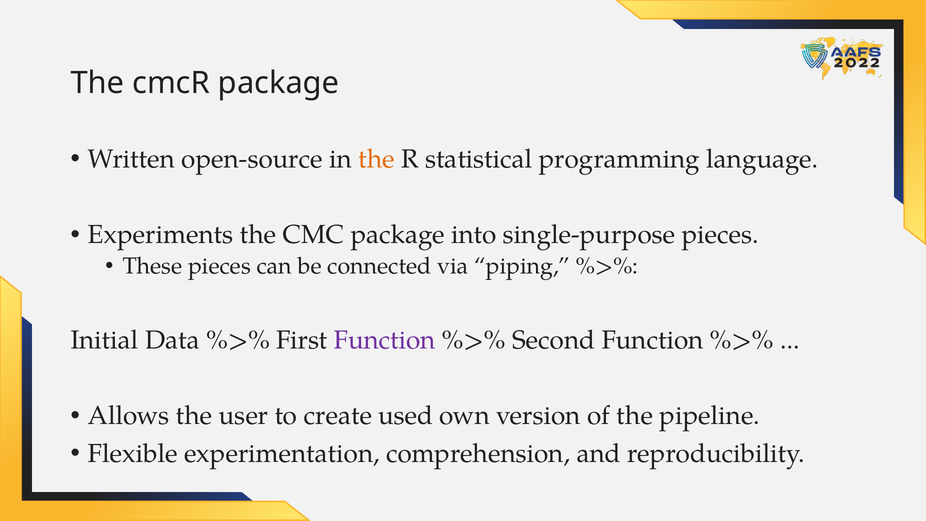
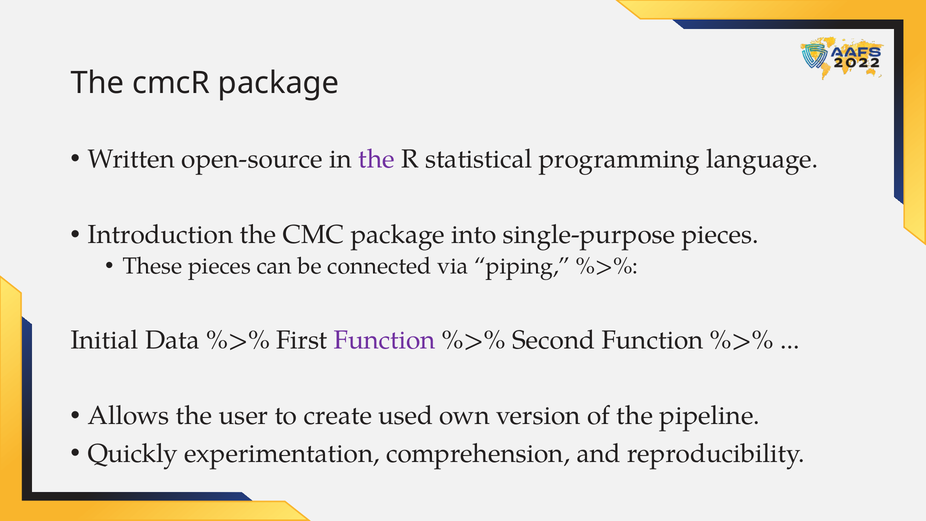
the at (377, 159) colour: orange -> purple
Experiments: Experiments -> Introduction
Flexible: Flexible -> Quickly
